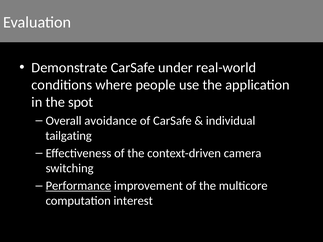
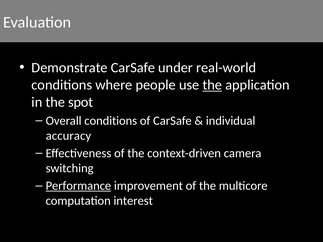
the at (212, 85) underline: none -> present
Overall avoidance: avoidance -> conditions
tailgating: tailgating -> accuracy
